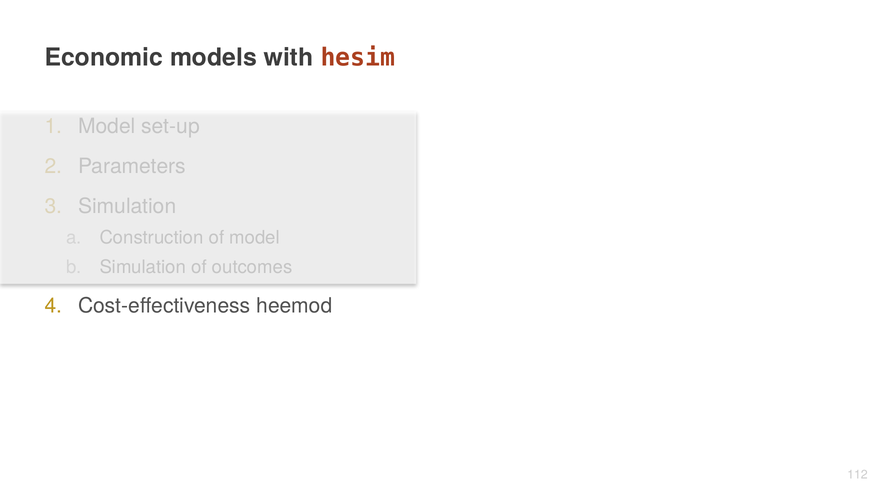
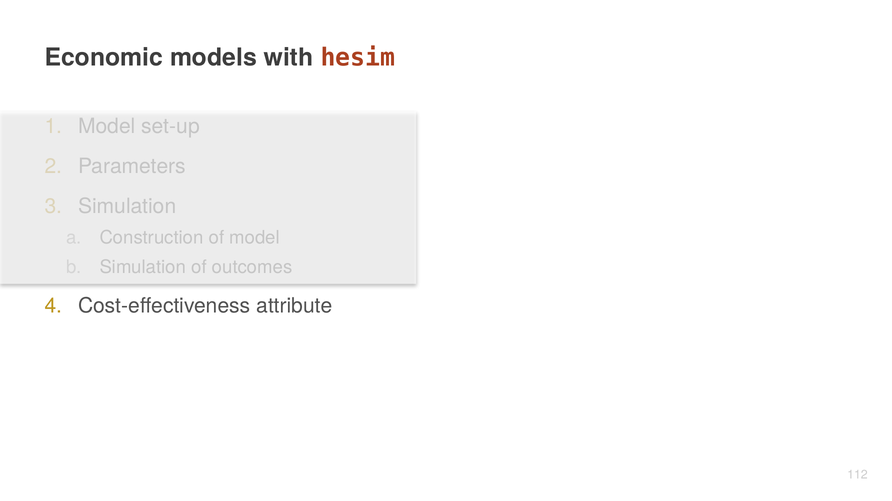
heemod: heemod -> attribute
